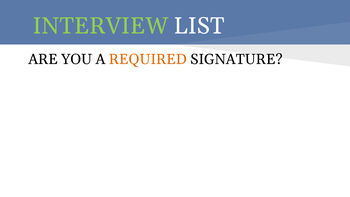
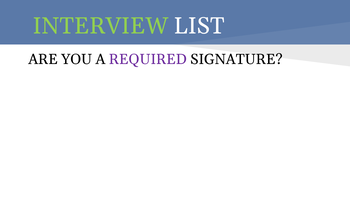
REQUIRED colour: orange -> purple
